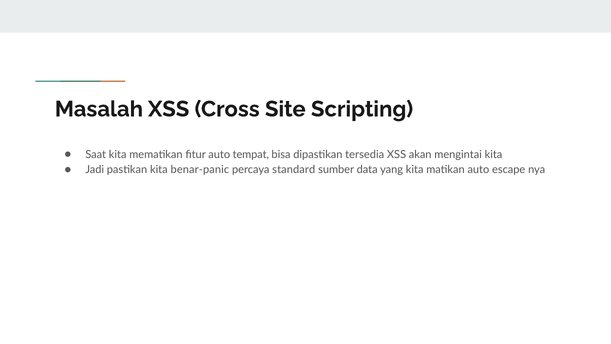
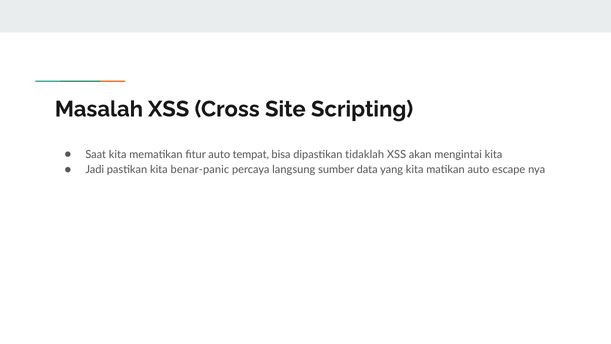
tersedia: tersedia -> tidaklah
standard: standard -> langsung
